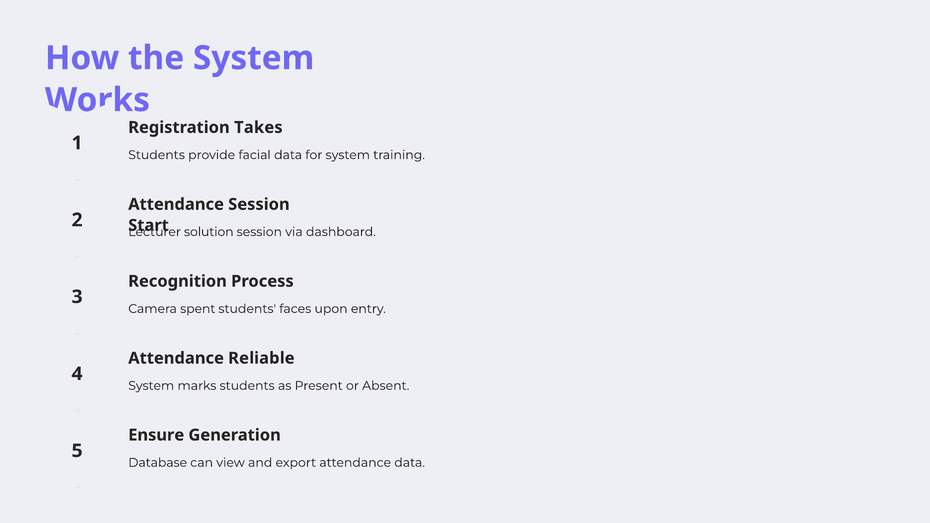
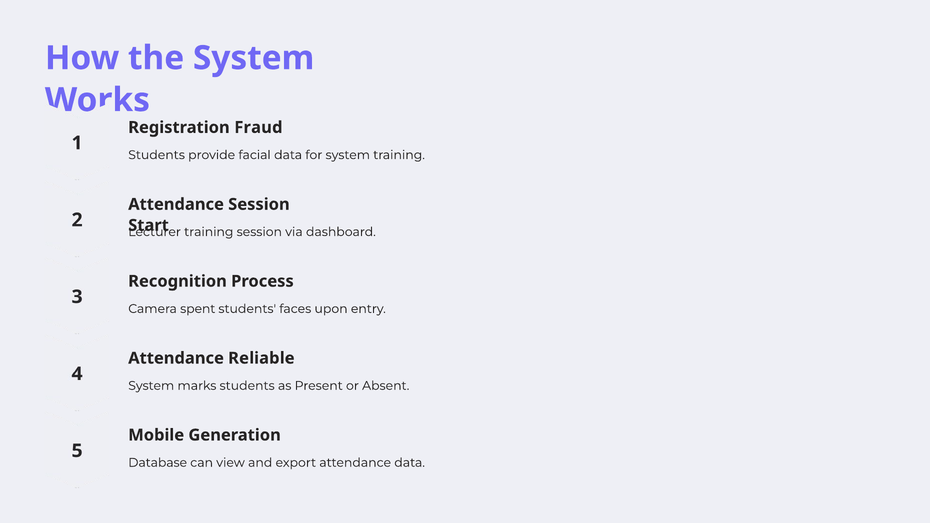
Takes: Takes -> Fraud
solution at (209, 232): solution -> training
Ensure: Ensure -> Mobile
